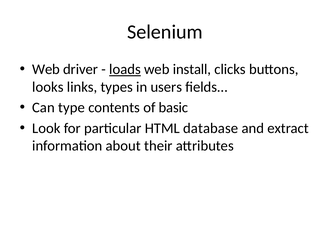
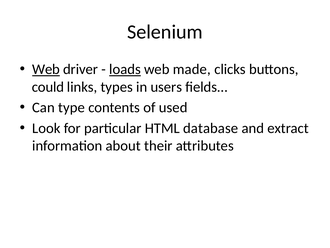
Web at (46, 69) underline: none -> present
install: install -> made
looks: looks -> could
basic: basic -> used
